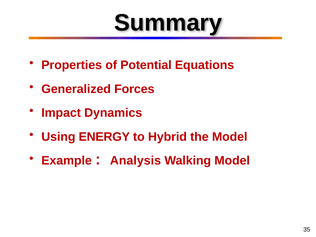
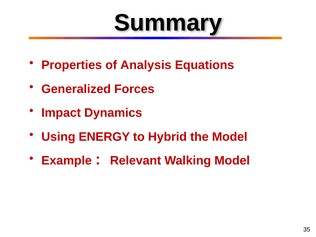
Potential: Potential -> Analysis
Analysis: Analysis -> Relevant
